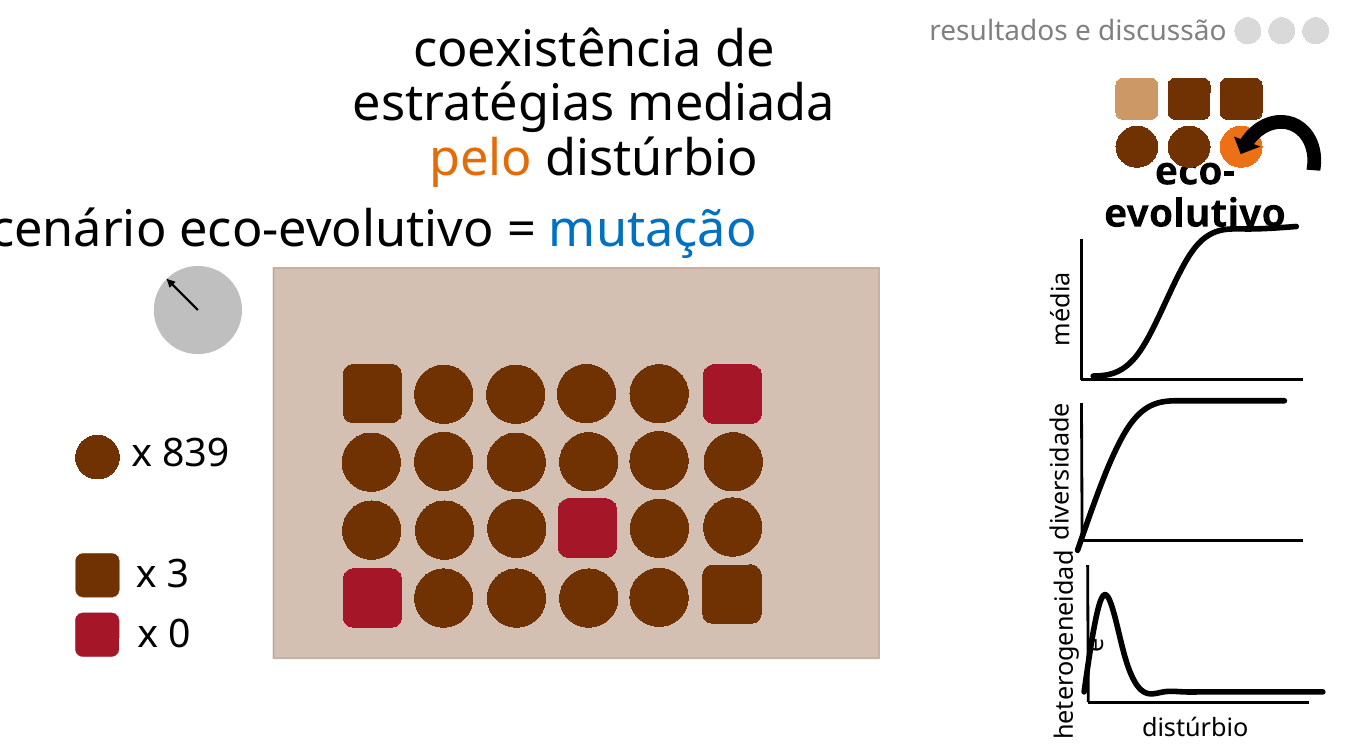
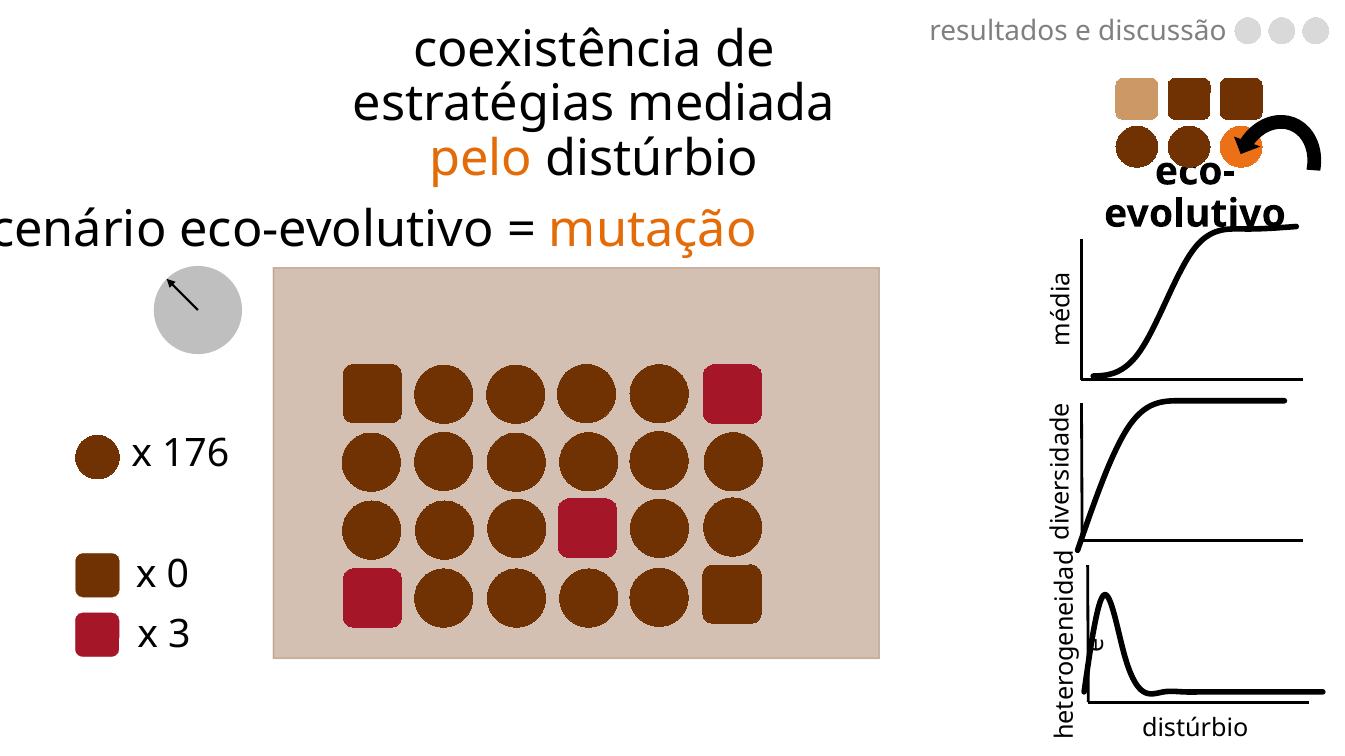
mutação colour: blue -> orange
839: 839 -> 176
3: 3 -> 0
0: 0 -> 3
